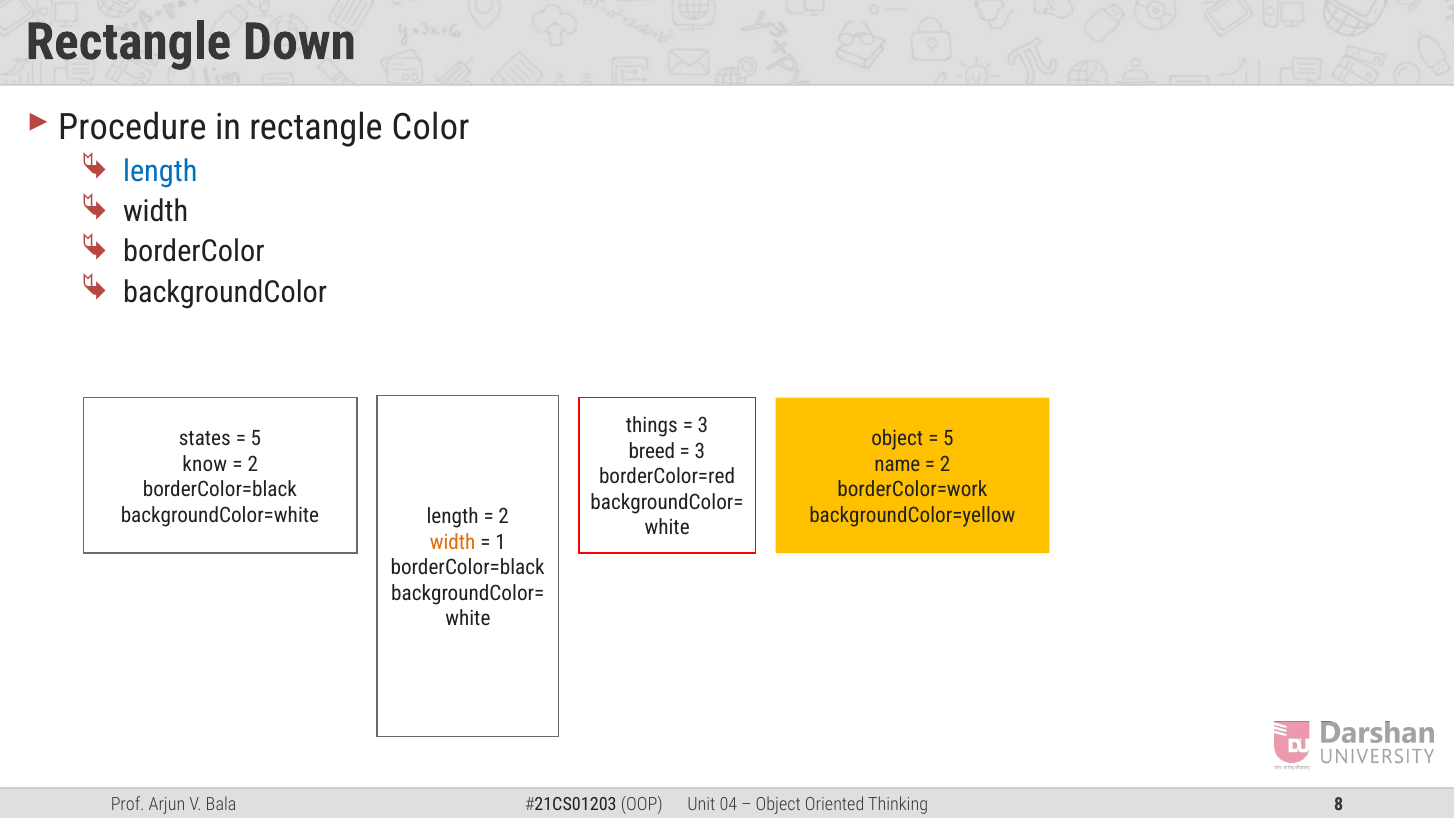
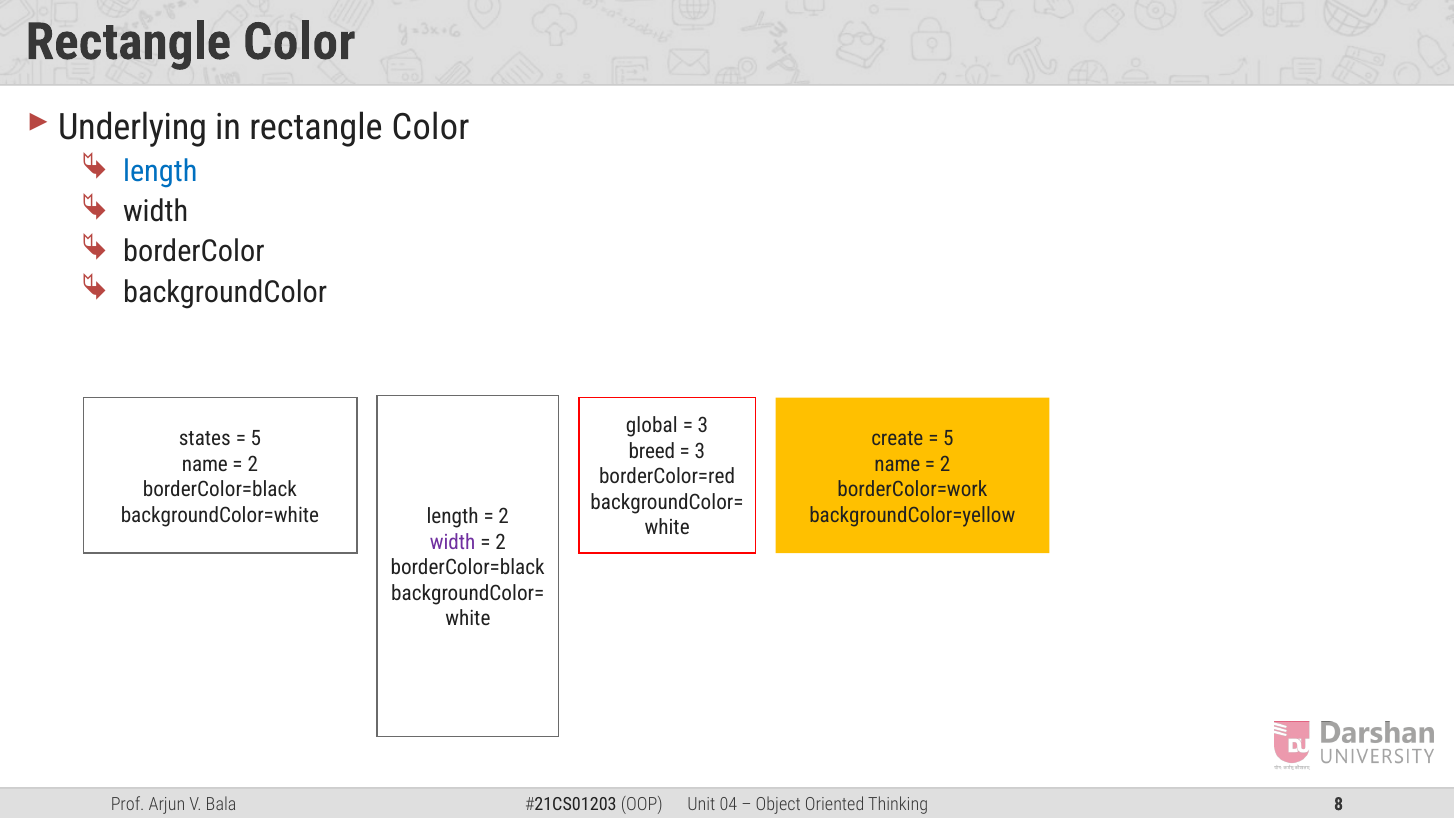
Down at (299, 42): Down -> Color
Procedure: Procedure -> Underlying
things: things -> global
object at (897, 439): object -> create
know at (205, 464): know -> name
width at (453, 542) colour: orange -> purple
1 at (501, 542): 1 -> 2
